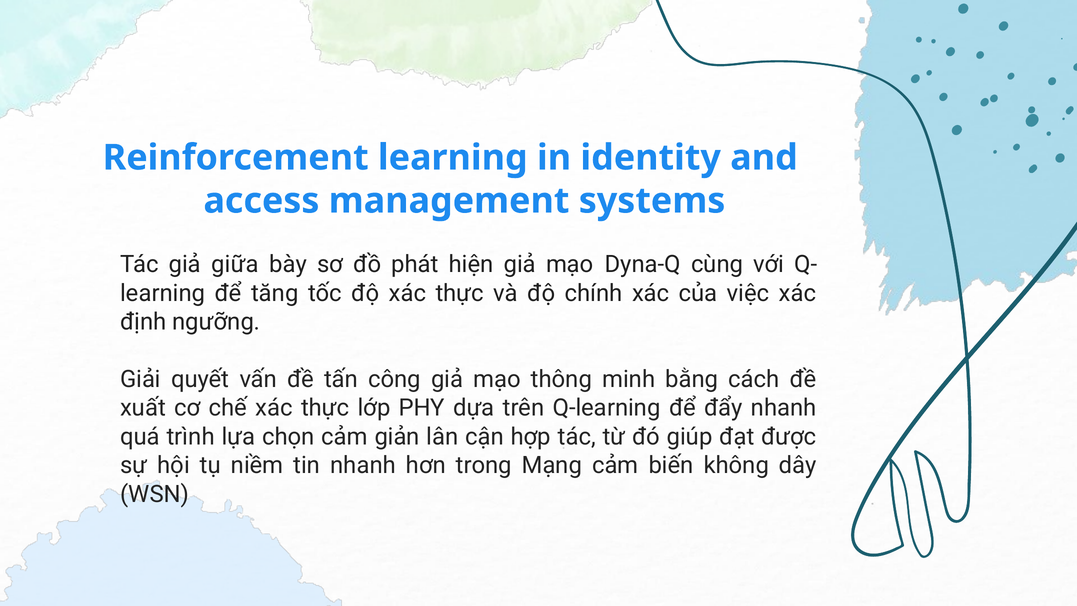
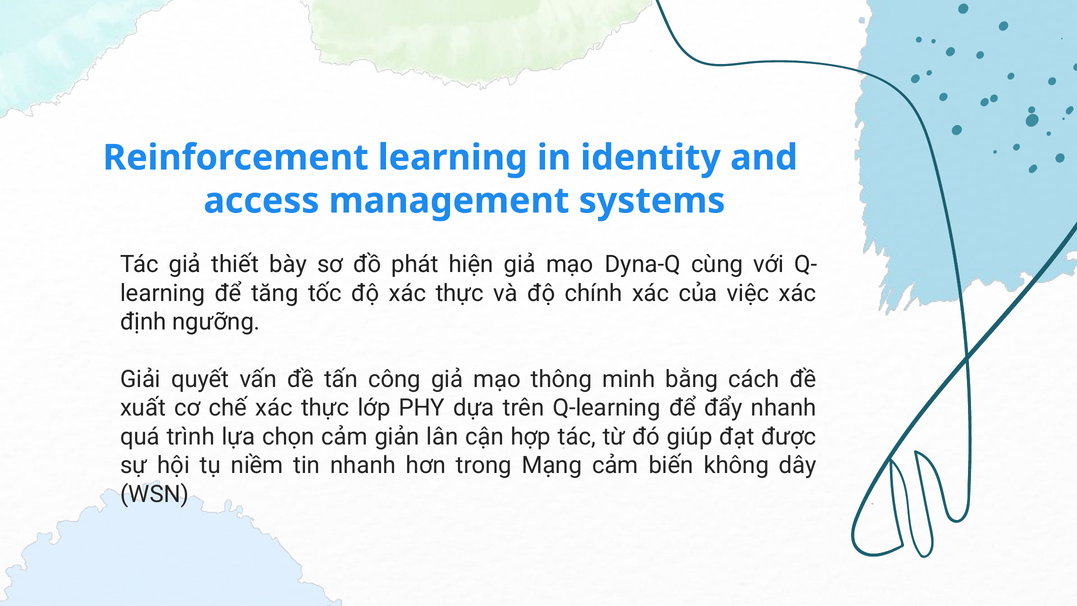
giữa: giữa -> thiết
